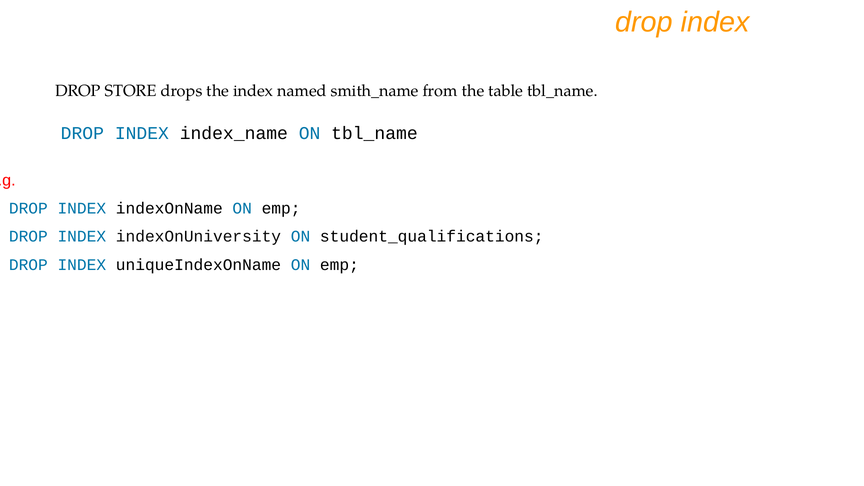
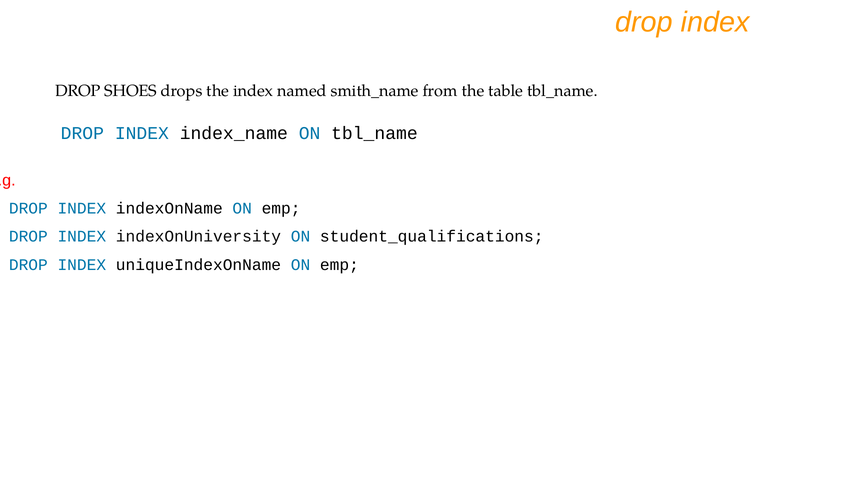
STORE: STORE -> SHOES
